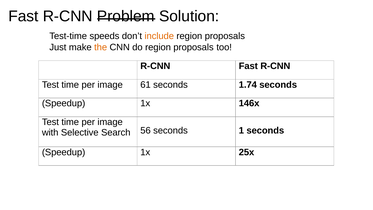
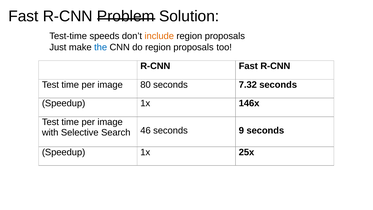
the colour: orange -> blue
61: 61 -> 80
1.74: 1.74 -> 7.32
56: 56 -> 46
seconds 1: 1 -> 9
